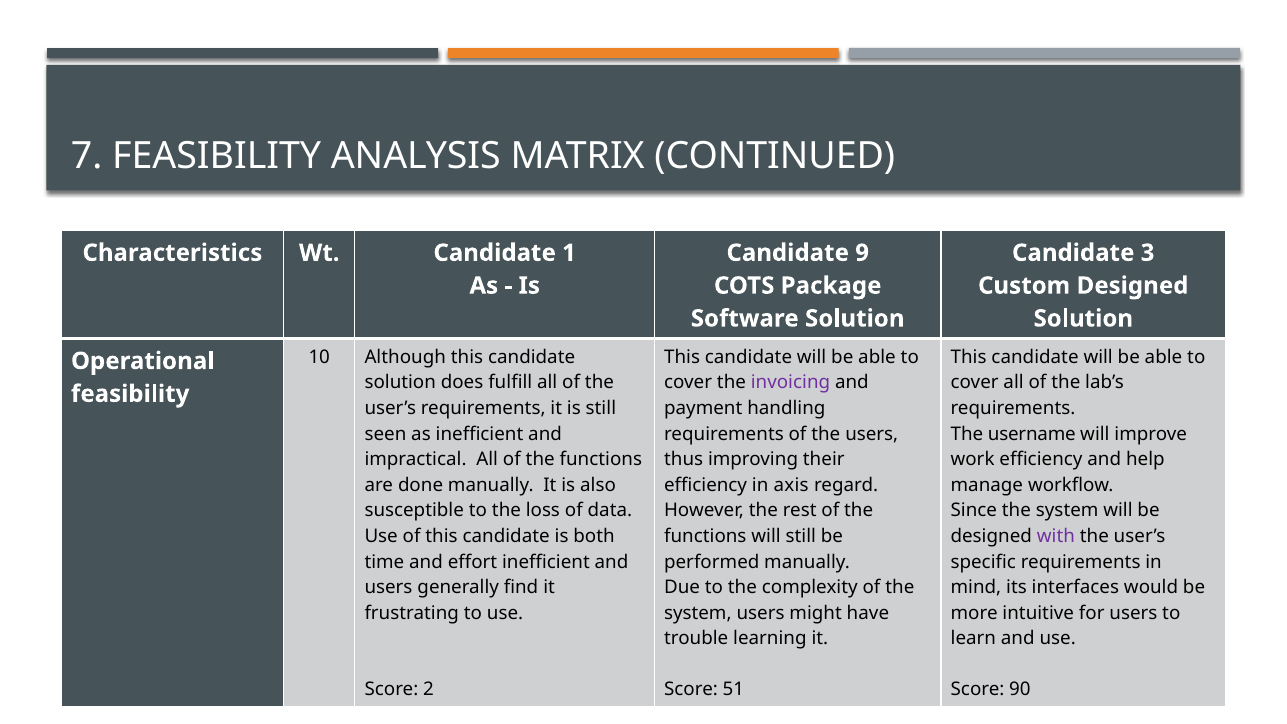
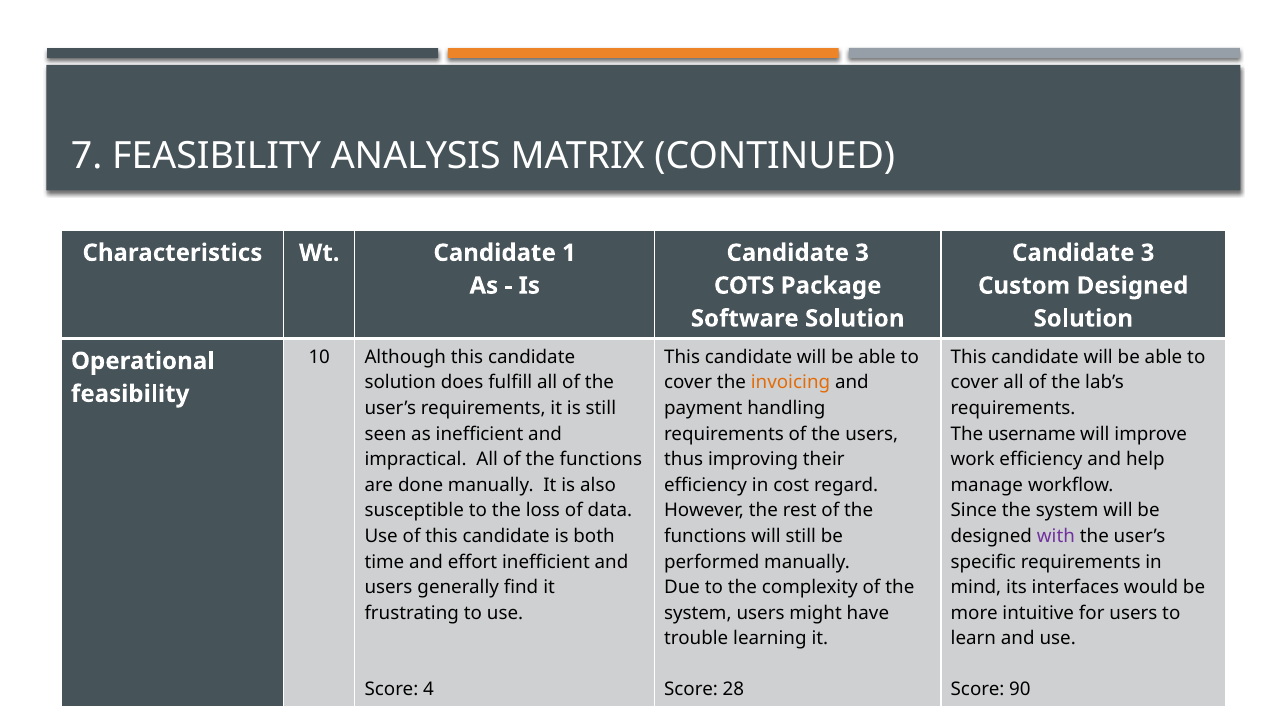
9 at (862, 253): 9 -> 3
invoicing colour: purple -> orange
axis: axis -> cost
2: 2 -> 4
51: 51 -> 28
